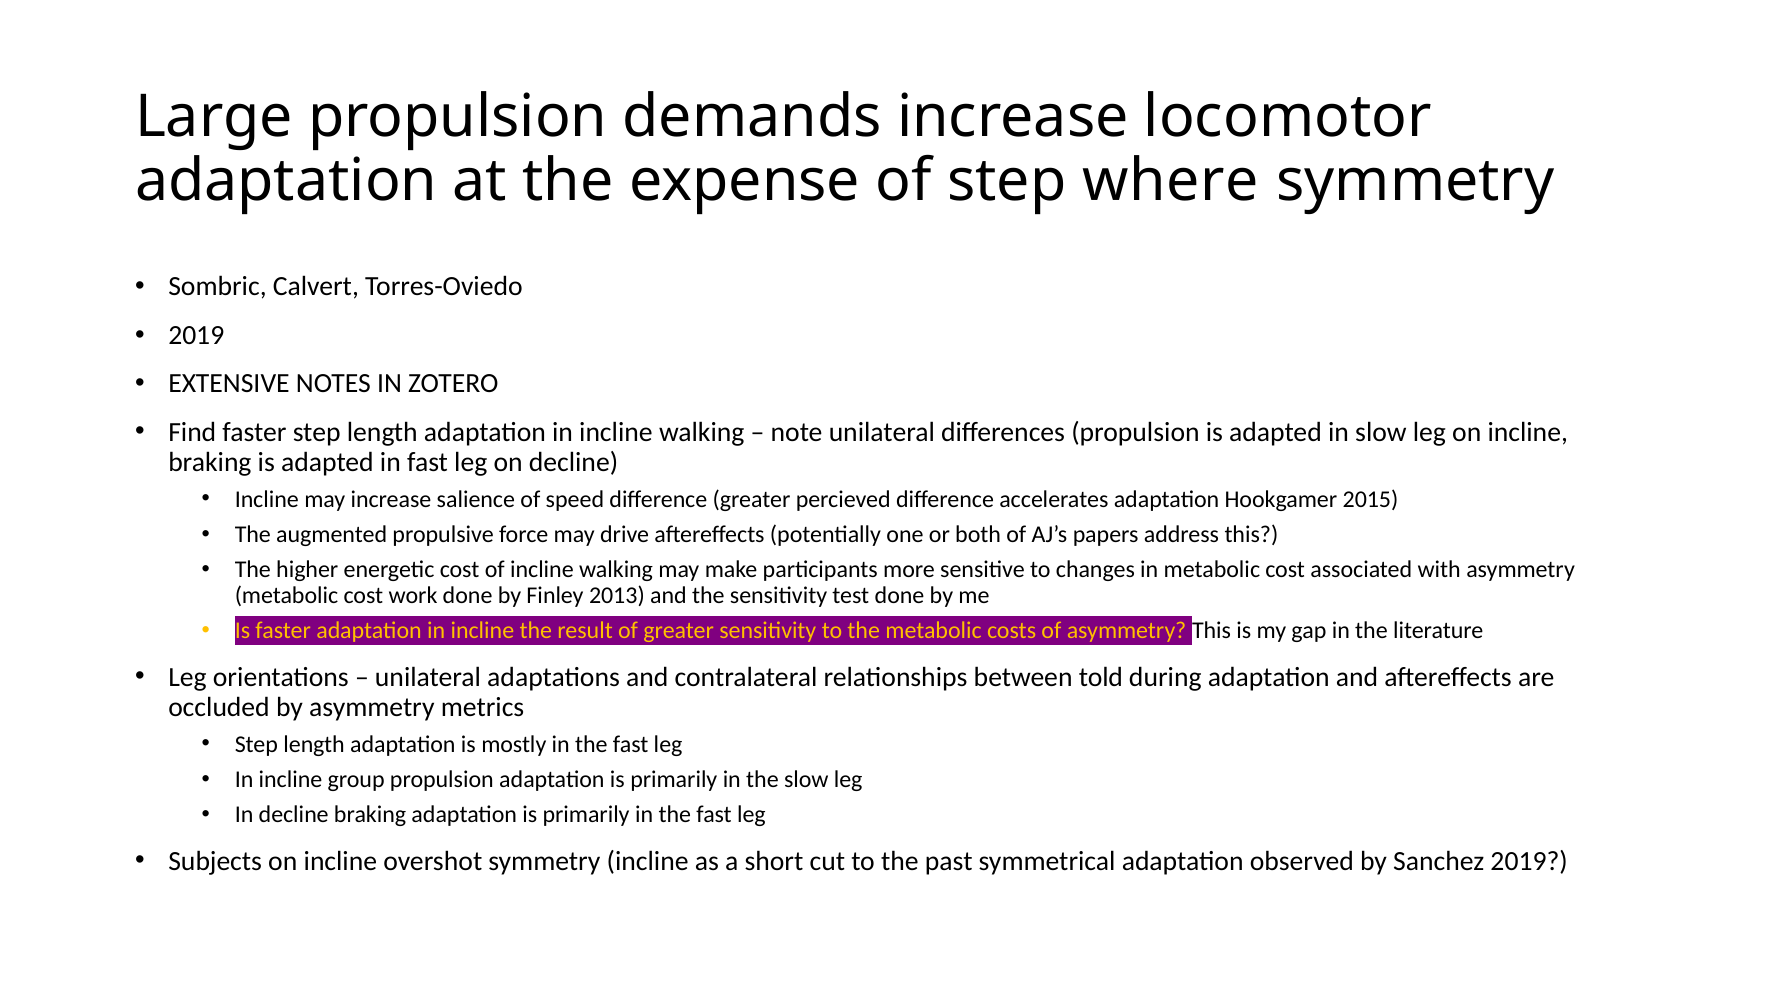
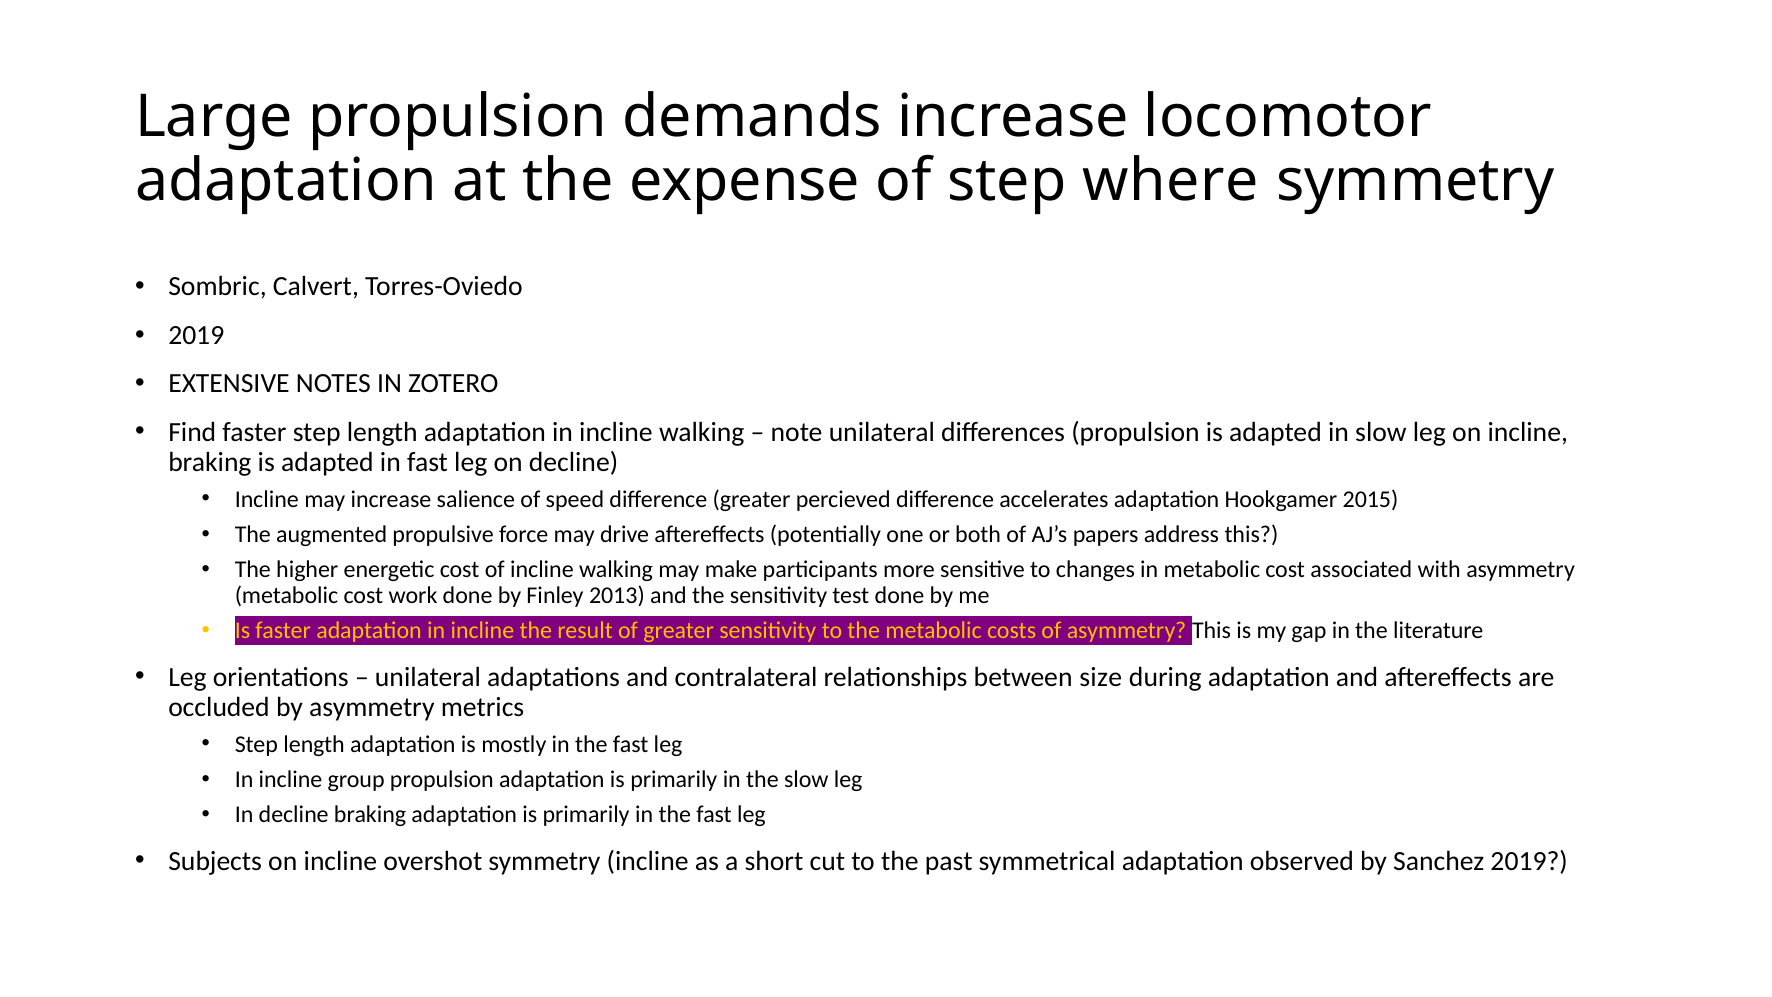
told: told -> size
